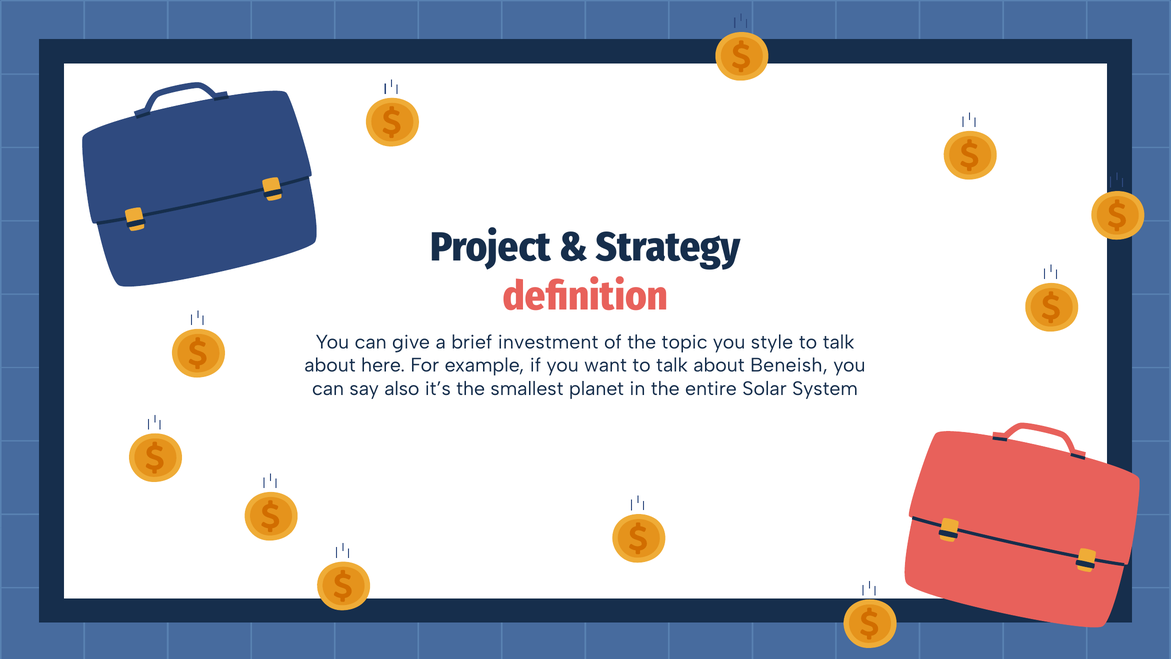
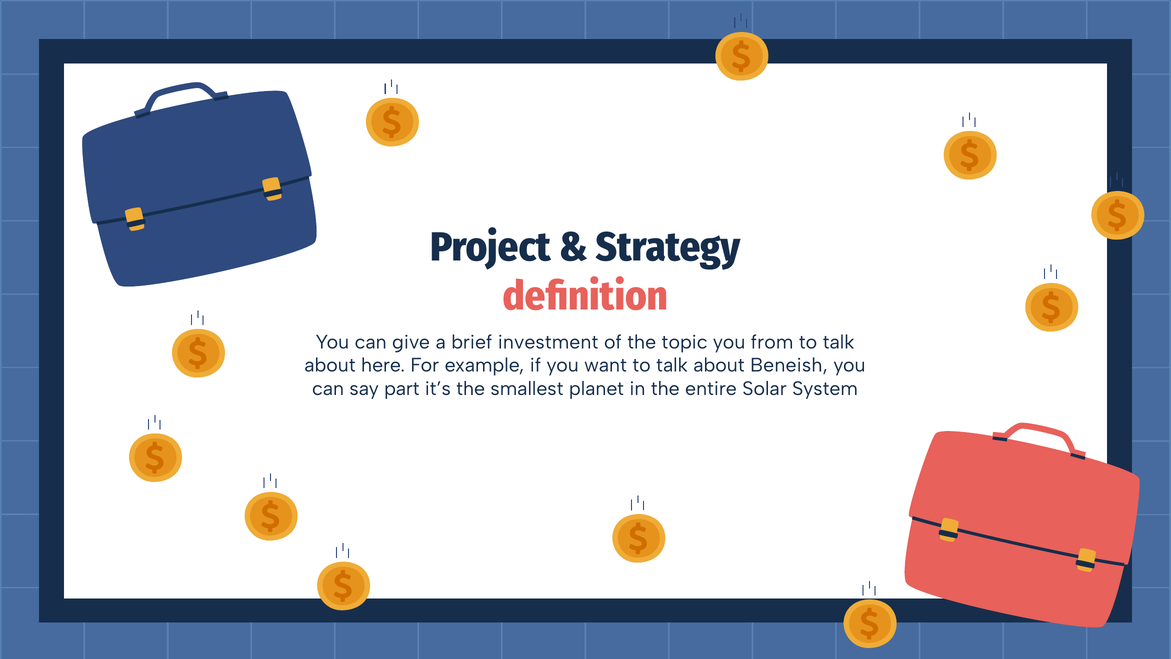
style: style -> from
also: also -> part
